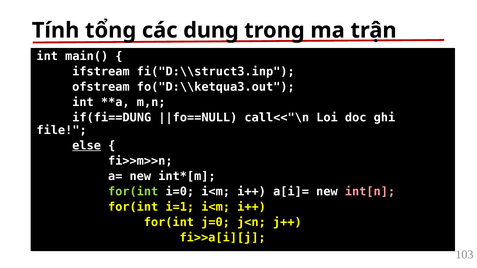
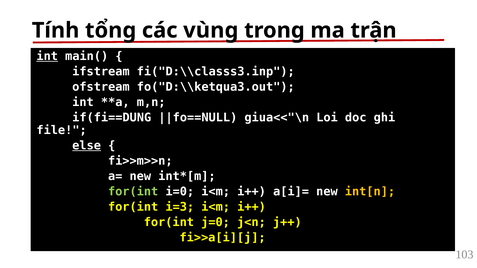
dung: dung -> vùng
int at (47, 56) underline: none -> present
fi("D:\\struct3.inp: fi("D:\\struct3.inp -> fi("D:\\classs3.inp
call<<"\n: call<<"\n -> giua<<"\n
int[n colour: pink -> yellow
i=1: i=1 -> i=3
